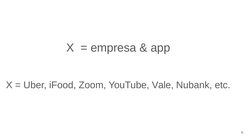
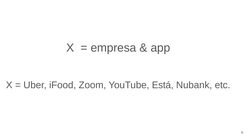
Vale: Vale -> Está
